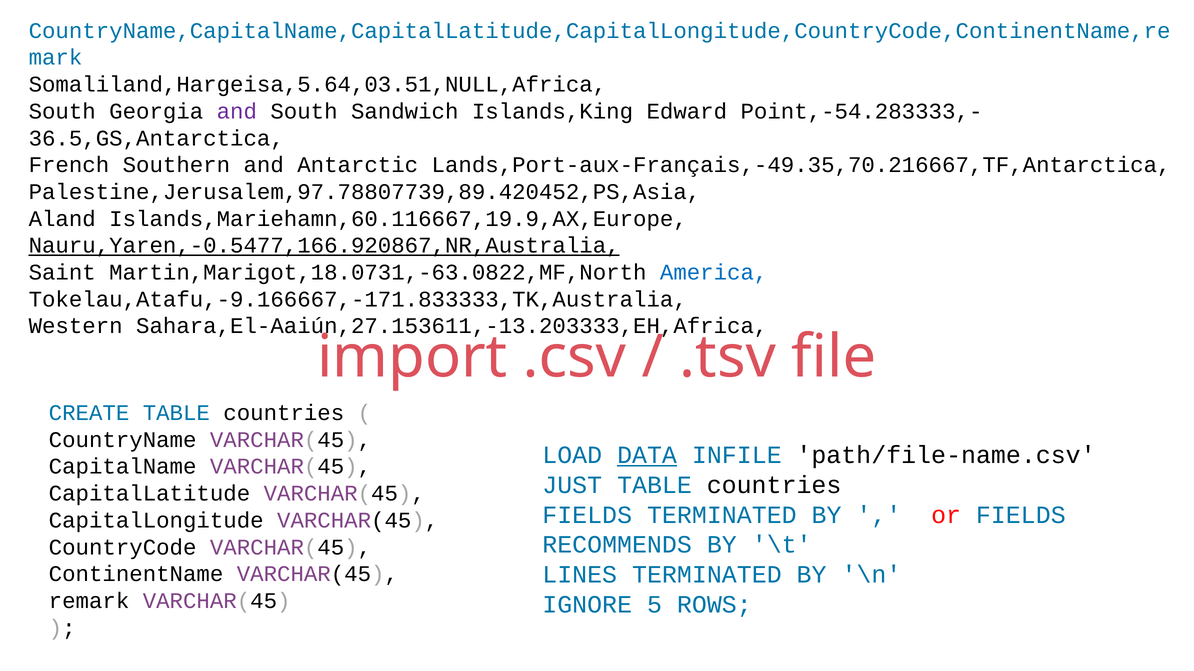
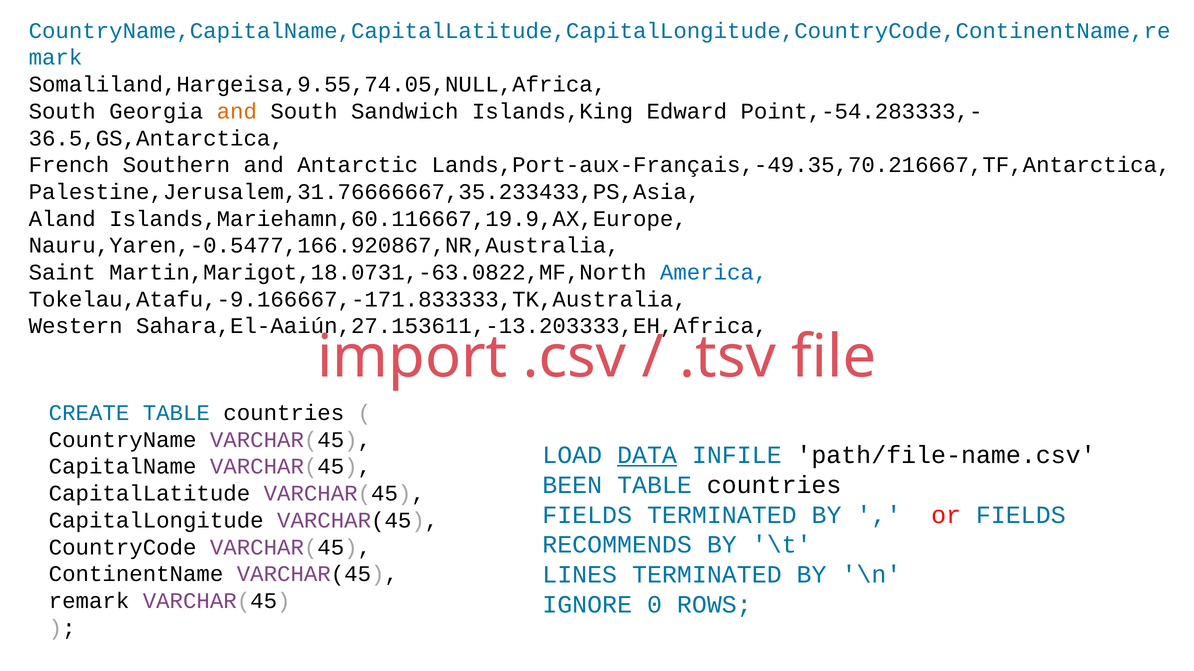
Somaliland,Hargeisa,5.64,03.51,NULL,Africa: Somaliland,Hargeisa,5.64,03.51,NULL,Africa -> Somaliland,Hargeisa,9.55,74.05,NULL,Africa
and at (237, 111) colour: purple -> orange
Palestine,Jerusalem,97.78807739,89.420452,PS,Asia: Palestine,Jerusalem,97.78807739,89.420452,PS,Asia -> Palestine,Jerusalem,31.76666667,35.233433,PS,Asia
Nauru,Yaren,-0.5477,166.920867,NR,Australia underline: present -> none
JUST: JUST -> BEEN
5: 5 -> 0
